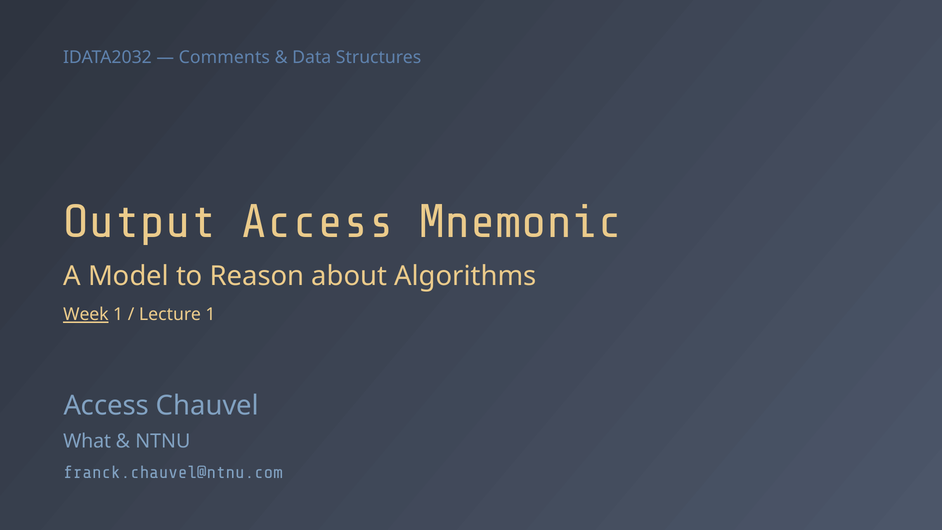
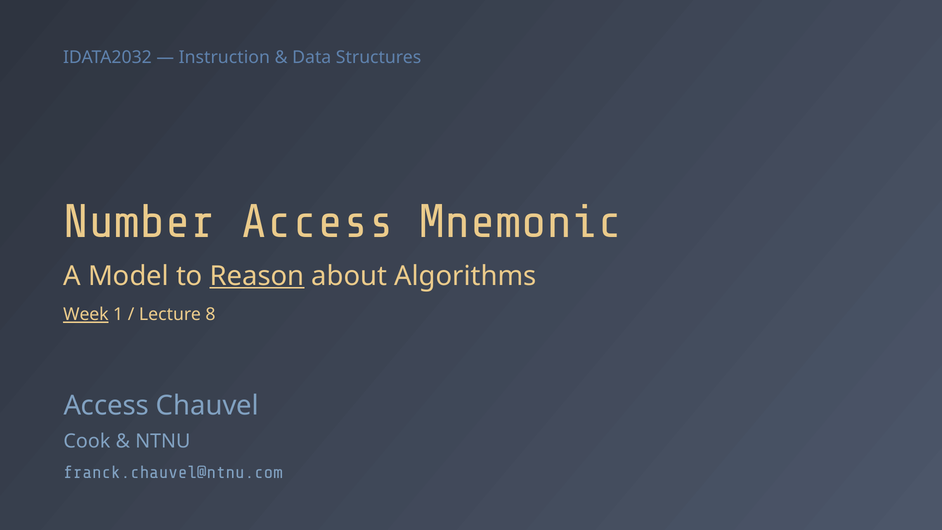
Comments: Comments -> Instruction
Output: Output -> Number
Reason underline: none -> present
Lecture 1: 1 -> 8
What: What -> Cook
